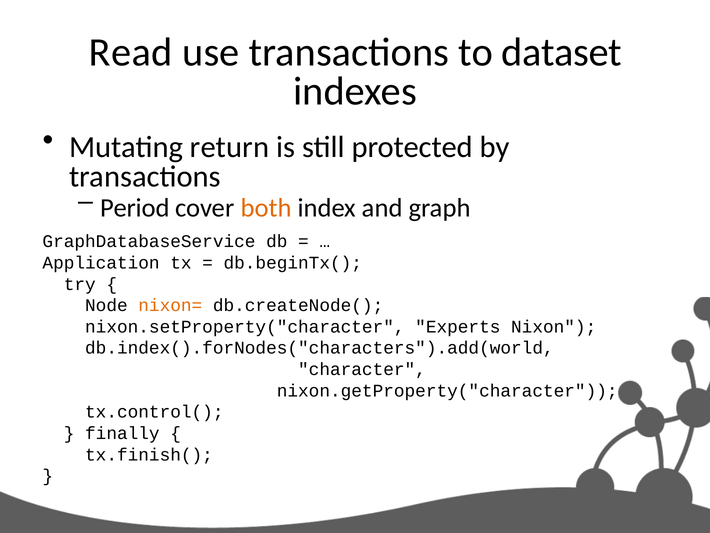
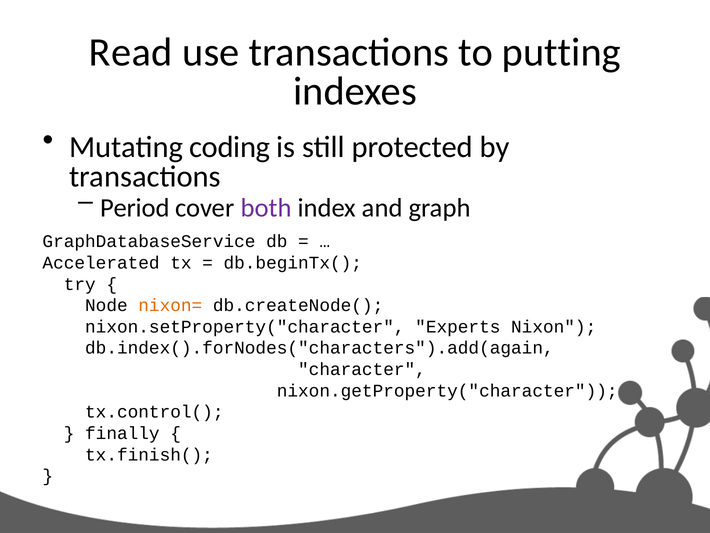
dataset: dataset -> putting
return: return -> coding
both colour: orange -> purple
Application: Application -> Accelerated
db.index().forNodes("characters").add(world: db.index().forNodes("characters").add(world -> db.index().forNodes("characters").add(again
